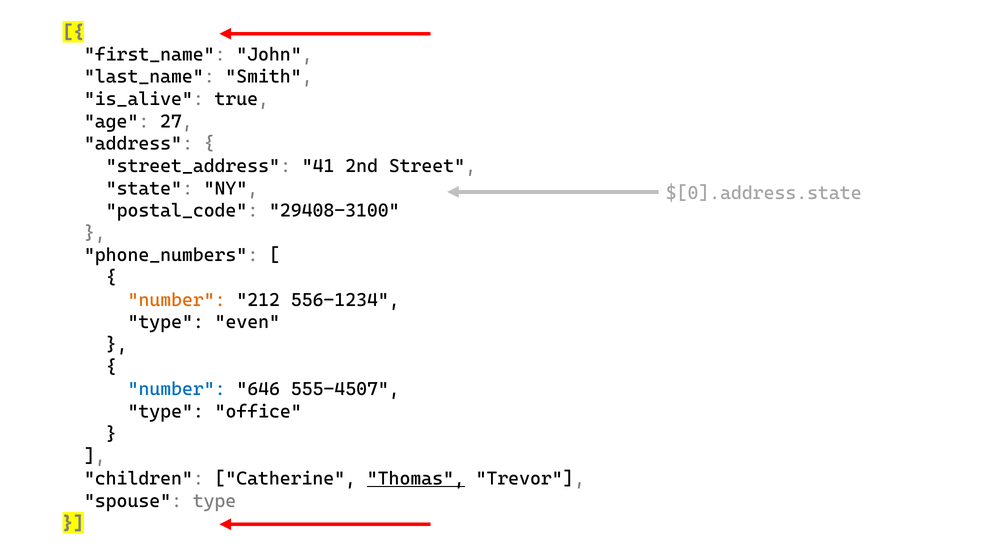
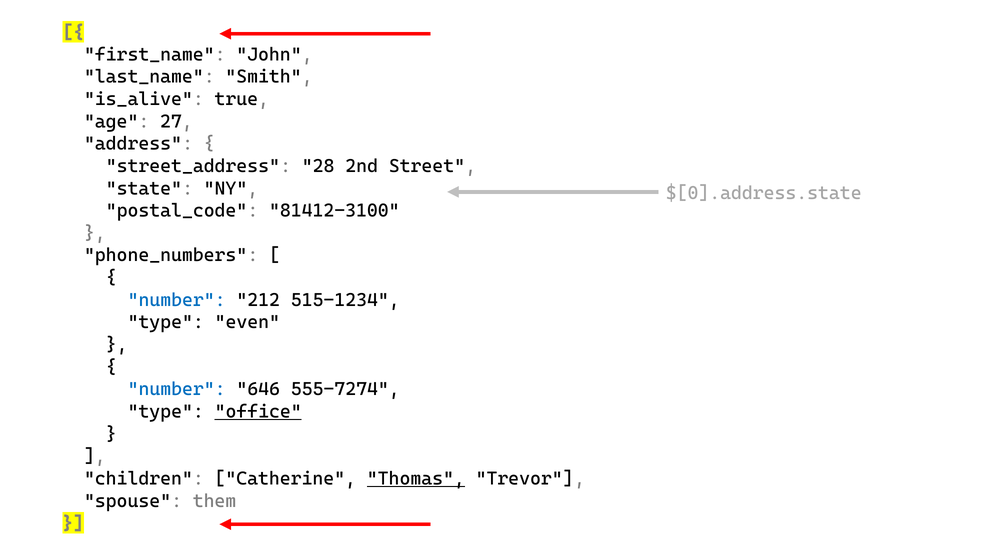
41: 41 -> 28
29408-3100: 29408-3100 -> 81412-3100
number at (177, 300) colour: orange -> blue
556-1234: 556-1234 -> 515-1234
555-4507: 555-4507 -> 555-7274
office underline: none -> present
spouse type: type -> them
